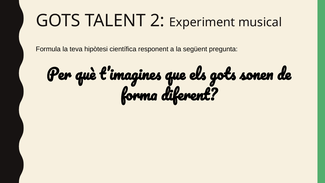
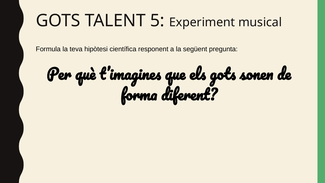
2: 2 -> 5
